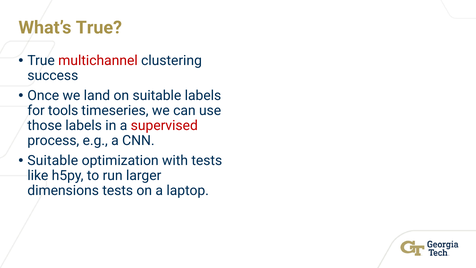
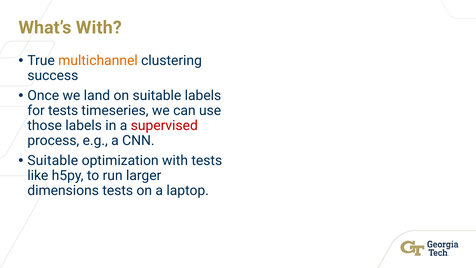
What’s True: True -> With
multichannel colour: red -> orange
for tools: tools -> tests
